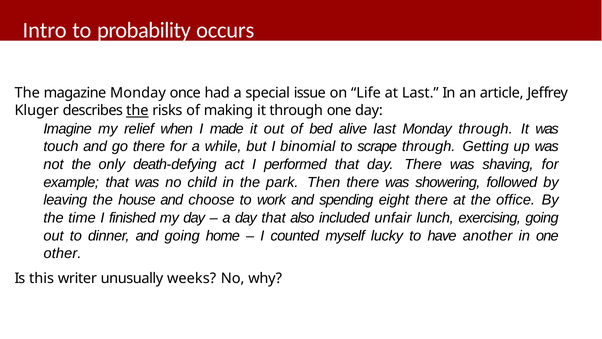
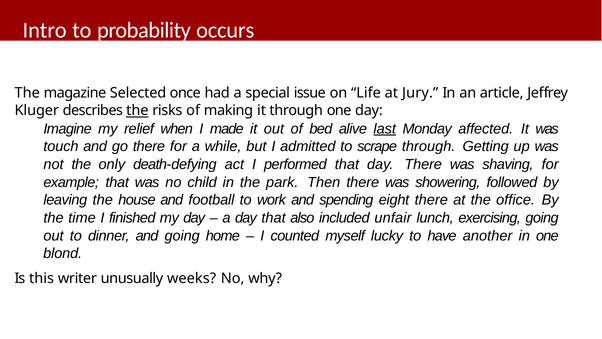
magazine Monday: Monday -> Selected
at Last: Last -> Jury
last at (385, 129) underline: none -> present
Monday through: through -> affected
binomial: binomial -> admitted
choose: choose -> football
other: other -> blond
